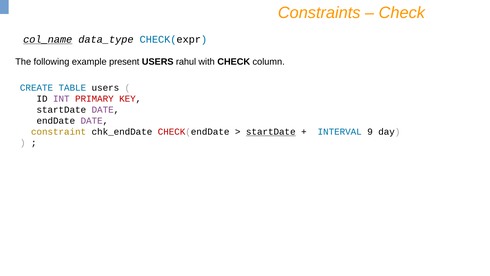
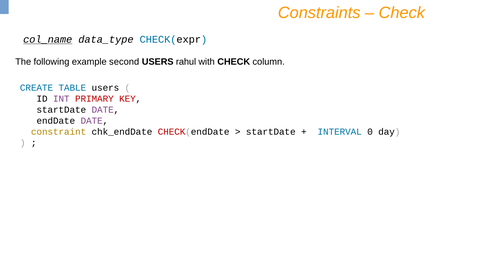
present: present -> second
startDate at (271, 132) underline: present -> none
9: 9 -> 0
